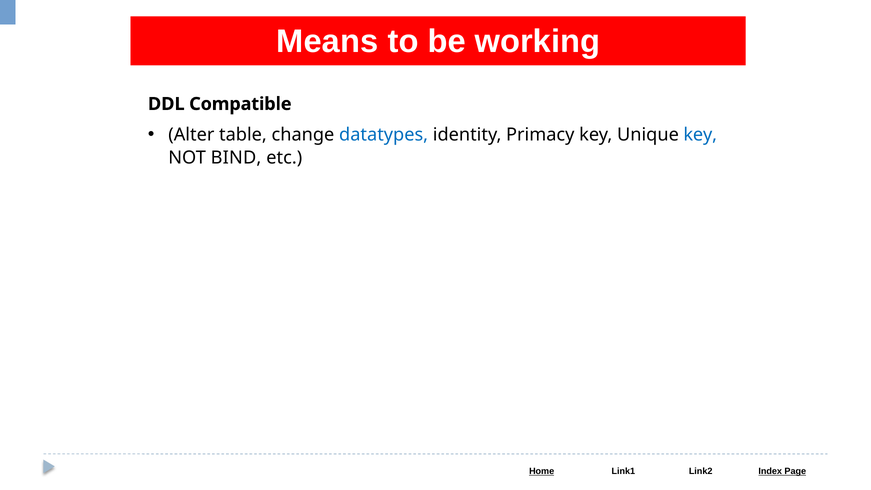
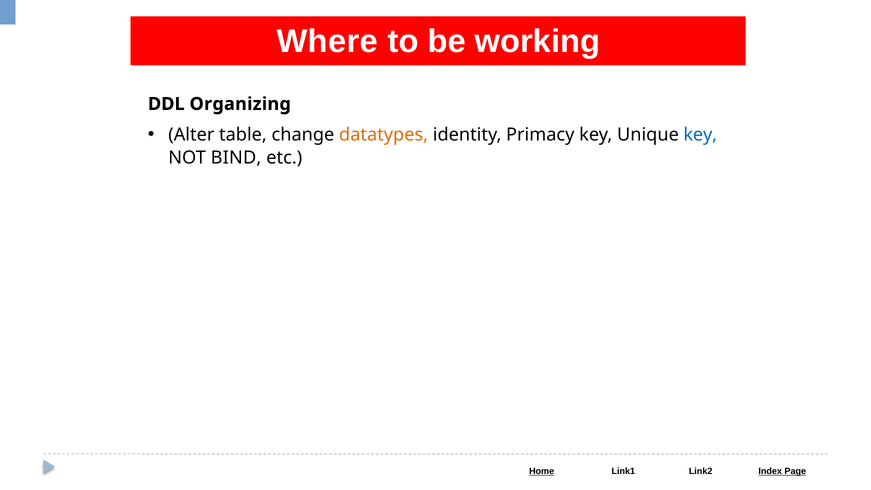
Means: Means -> Where
Compatible: Compatible -> Organizing
datatypes colour: blue -> orange
